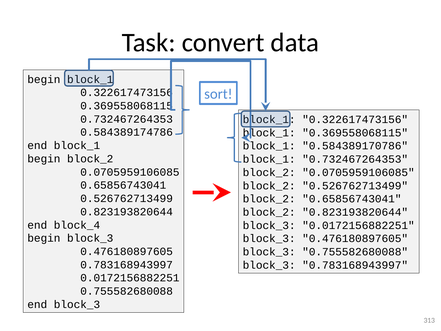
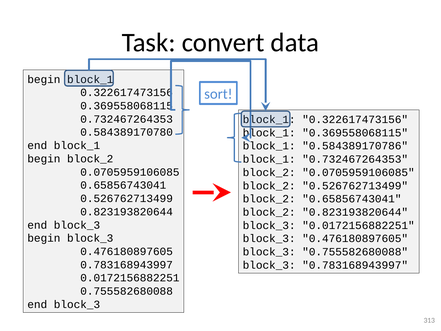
0.584389174786: 0.584389174786 -> 0.584389170780
block_4 at (77, 225): block_4 -> block_3
